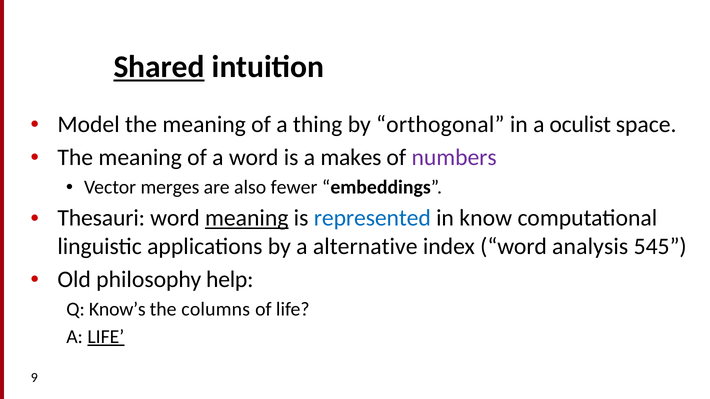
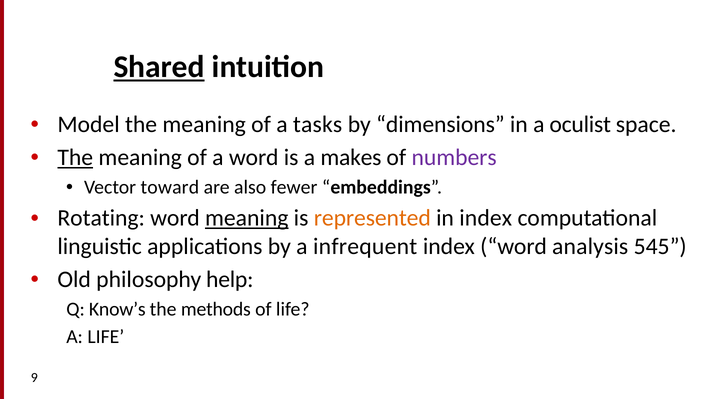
thing: thing -> tasks
orthogonal: orthogonal -> dimensions
The at (75, 158) underline: none -> present
merges: merges -> toward
Thesauri: Thesauri -> Rotating
represented colour: blue -> orange
in know: know -> index
alternative: alternative -> infrequent
columns: columns -> methods
LIFE at (106, 337) underline: present -> none
